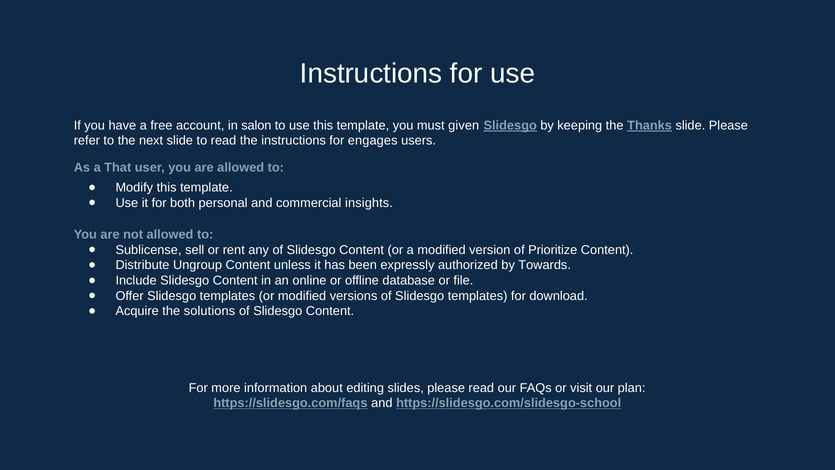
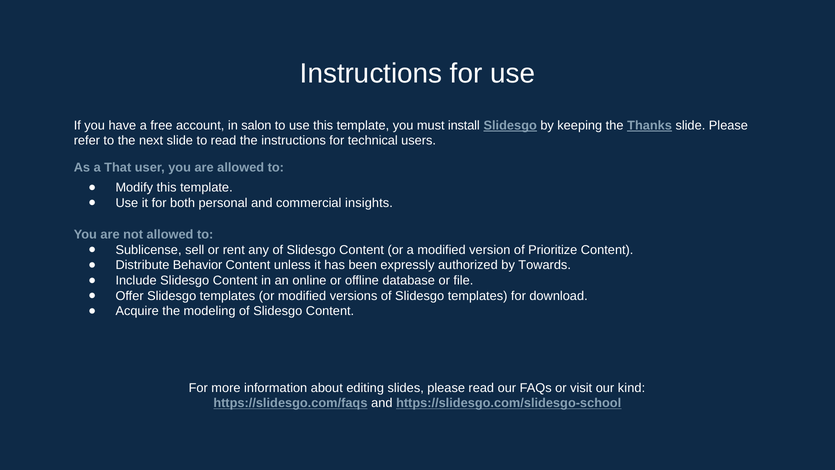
given: given -> install
engages: engages -> technical
Ungroup: Ungroup -> Behavior
solutions: solutions -> modeling
plan: plan -> kind
